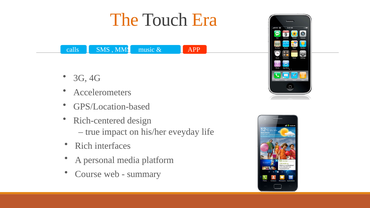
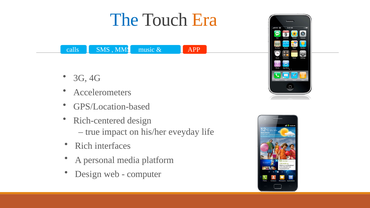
The colour: orange -> blue
Course at (88, 174): Course -> Design
summary: summary -> computer
